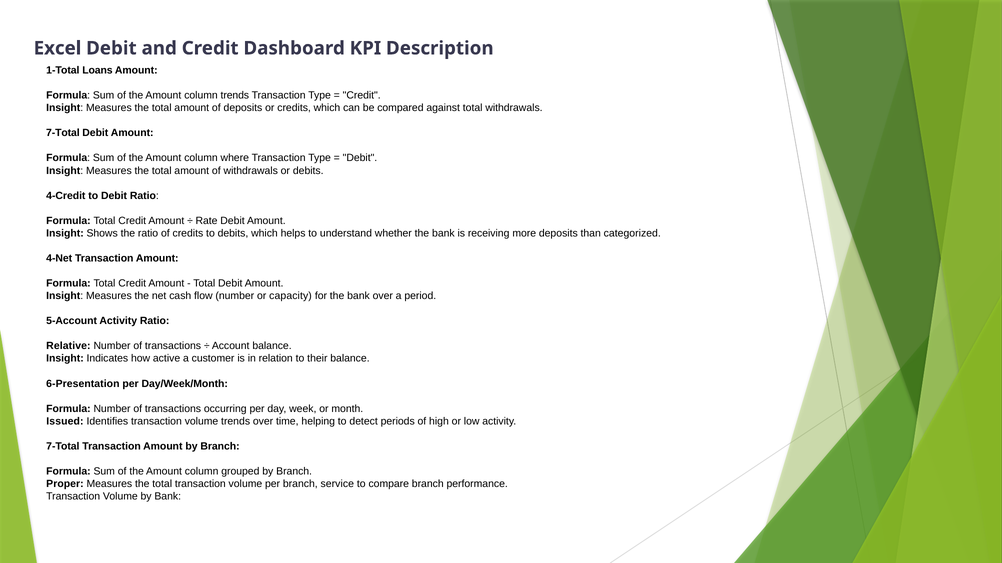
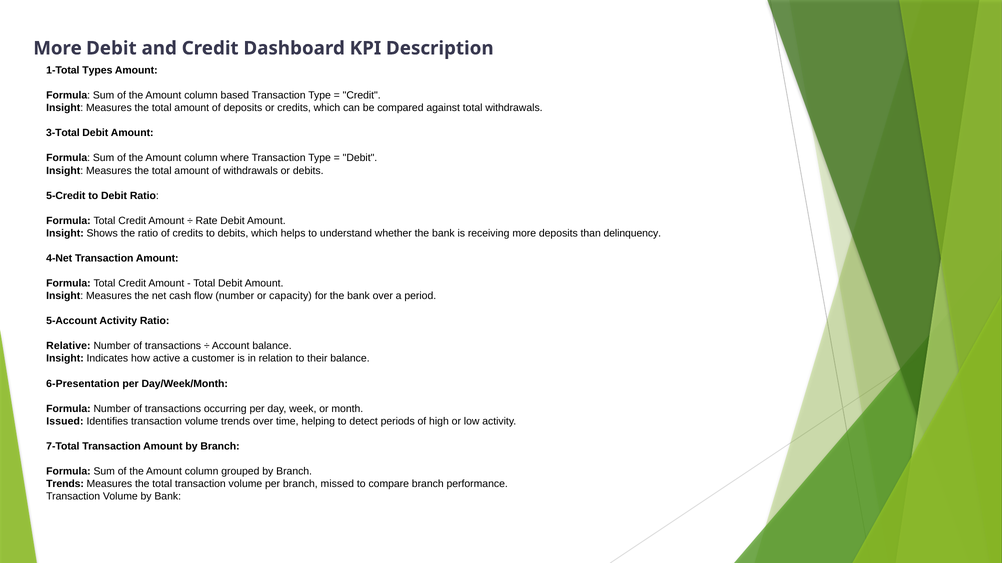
Excel at (57, 48): Excel -> More
Loans: Loans -> Types
column trends: trends -> based
7-Total at (63, 133): 7-Total -> 3-Total
4-Credit: 4-Credit -> 5-Credit
categorized: categorized -> delinquency
Proper at (65, 484): Proper -> Trends
service: service -> missed
